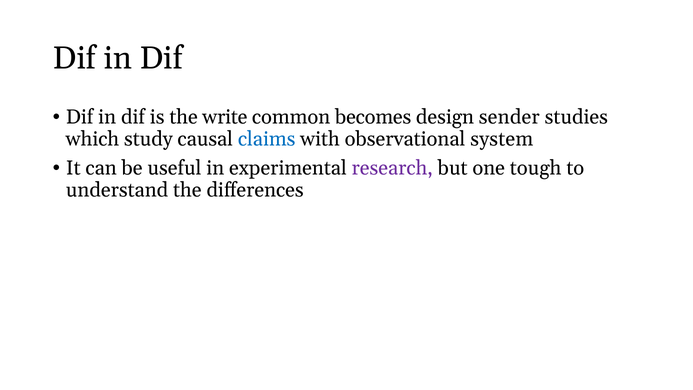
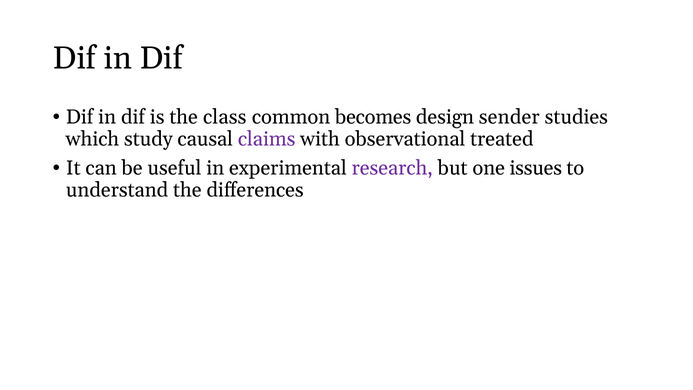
write: write -> class
claims colour: blue -> purple
system: system -> treated
tough: tough -> issues
